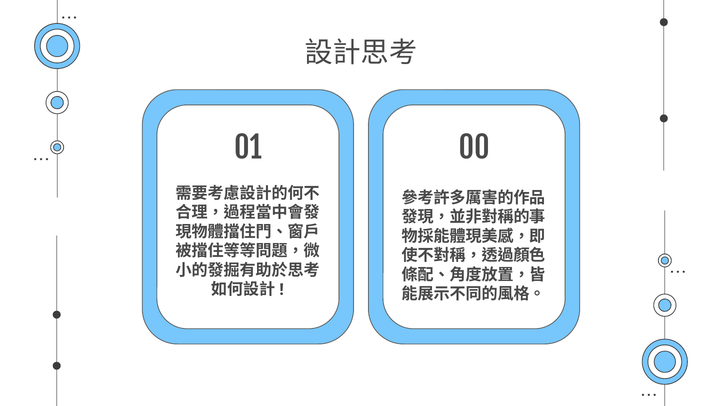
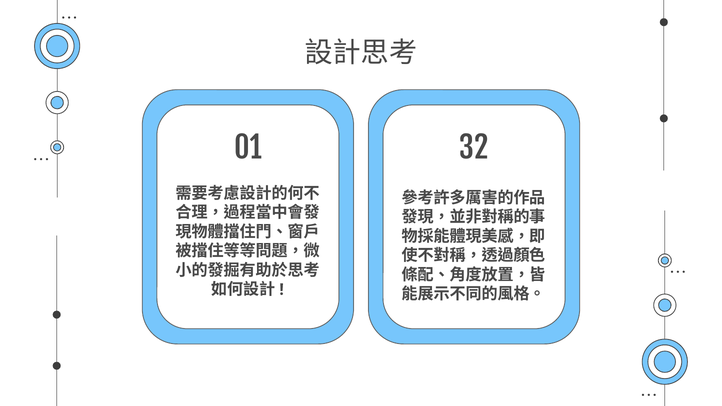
00: 00 -> 32
